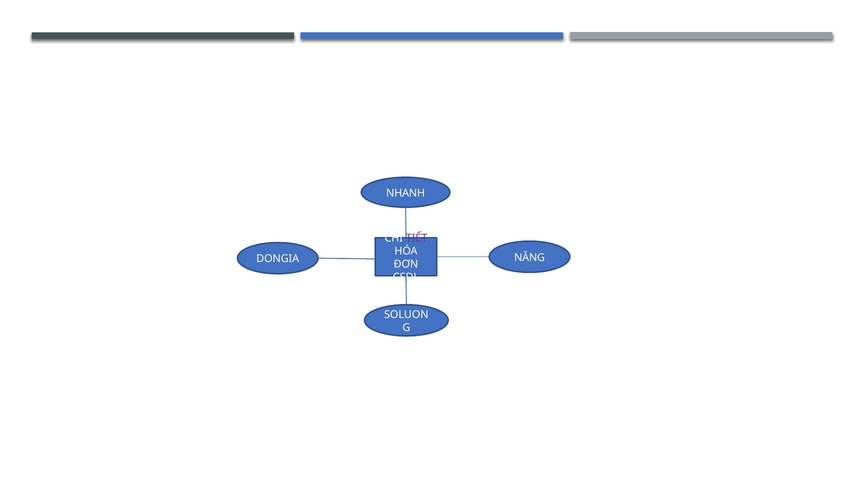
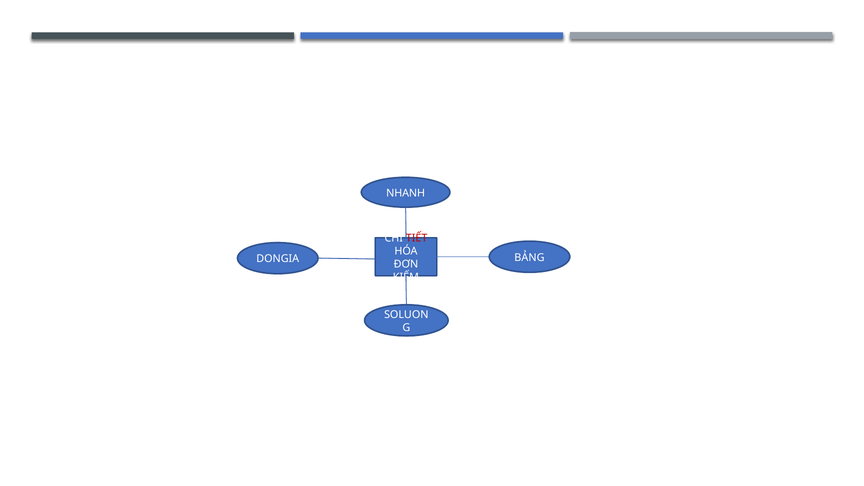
TIẾT colour: purple -> red
NĂNG: NĂNG -> BẢNG
CSDL: CSDL -> KIẾM
